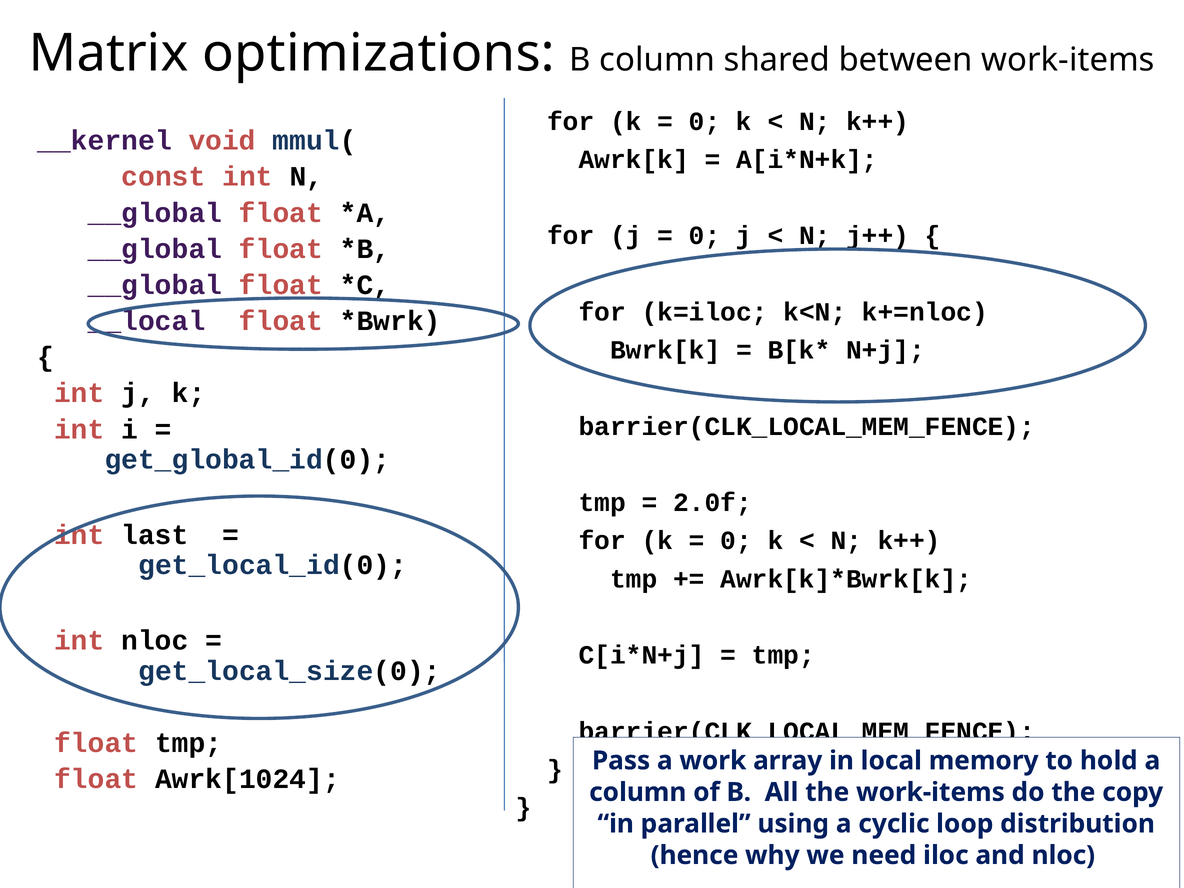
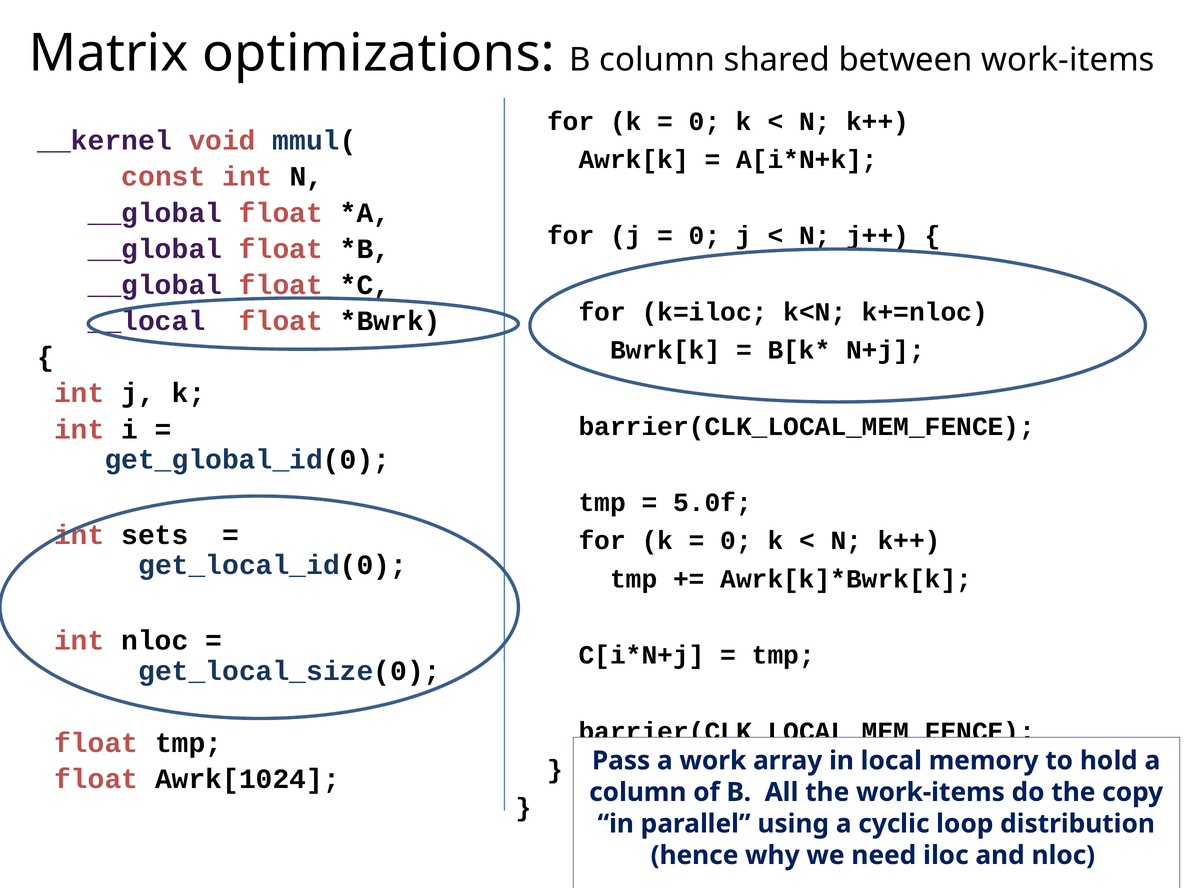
2.0f: 2.0f -> 5.0f
last: last -> sets
